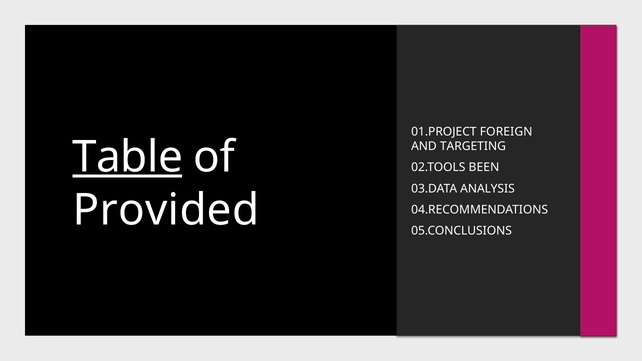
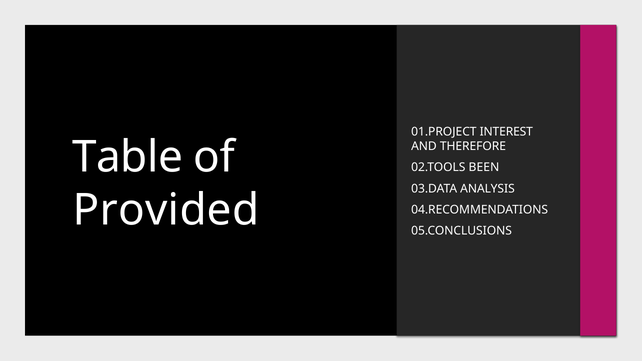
FOREIGN: FOREIGN -> INTEREST
TARGETING: TARGETING -> THEREFORE
Table underline: present -> none
